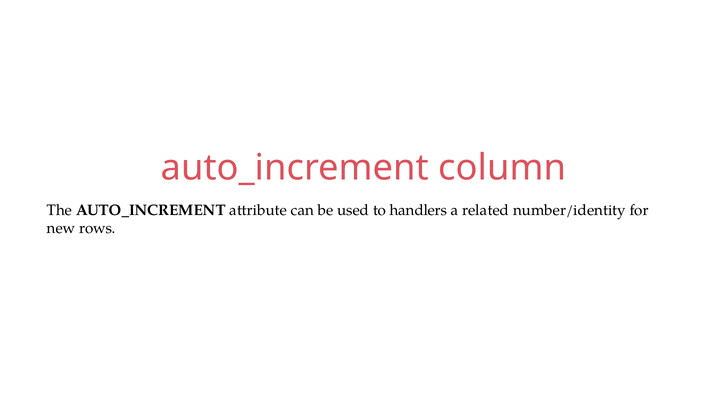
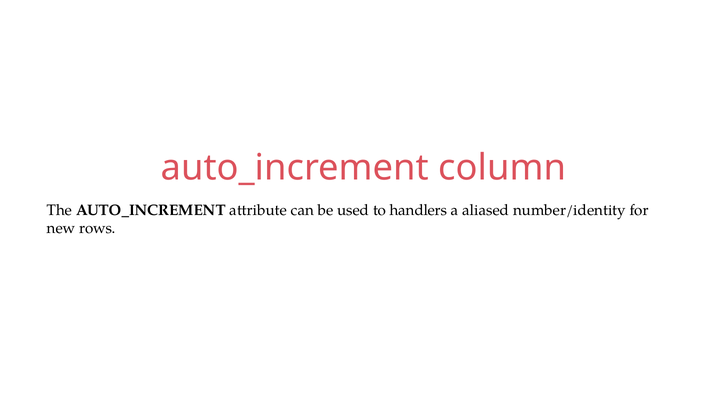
related: related -> aliased
